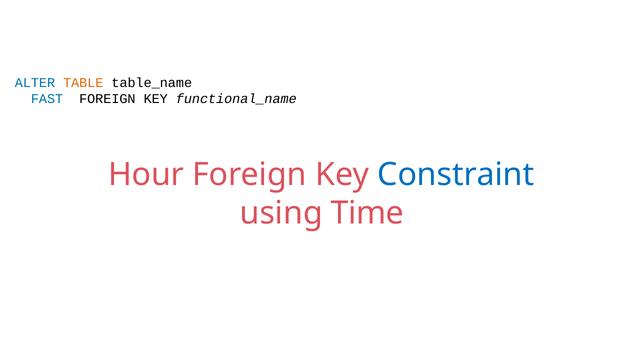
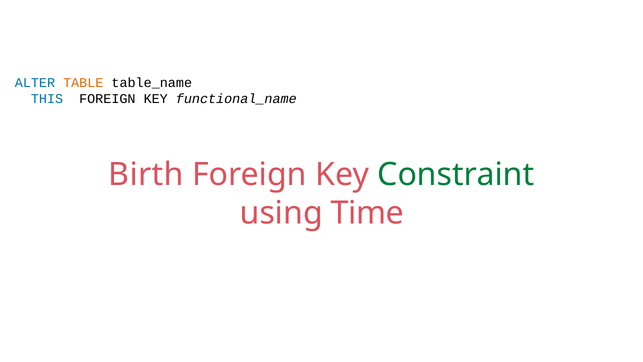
FAST: FAST -> THIS
Hour: Hour -> Birth
Constraint colour: blue -> green
